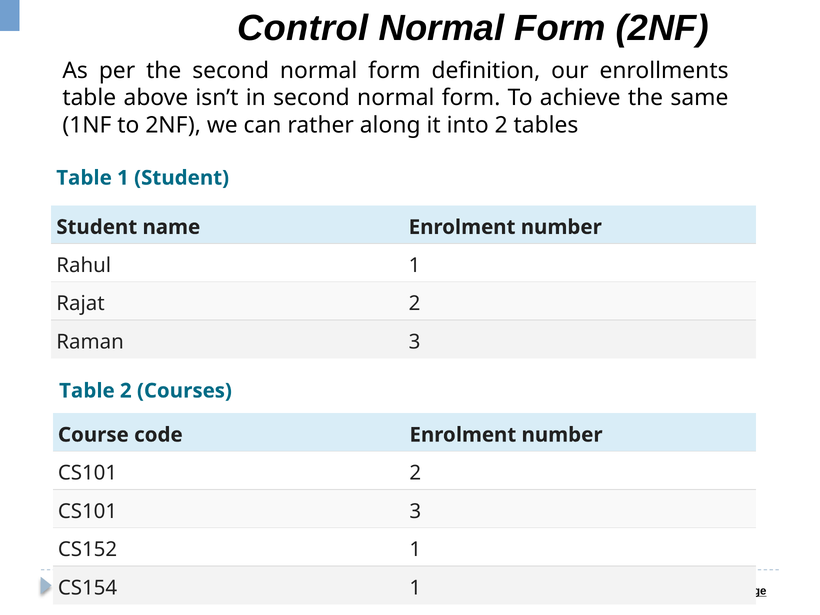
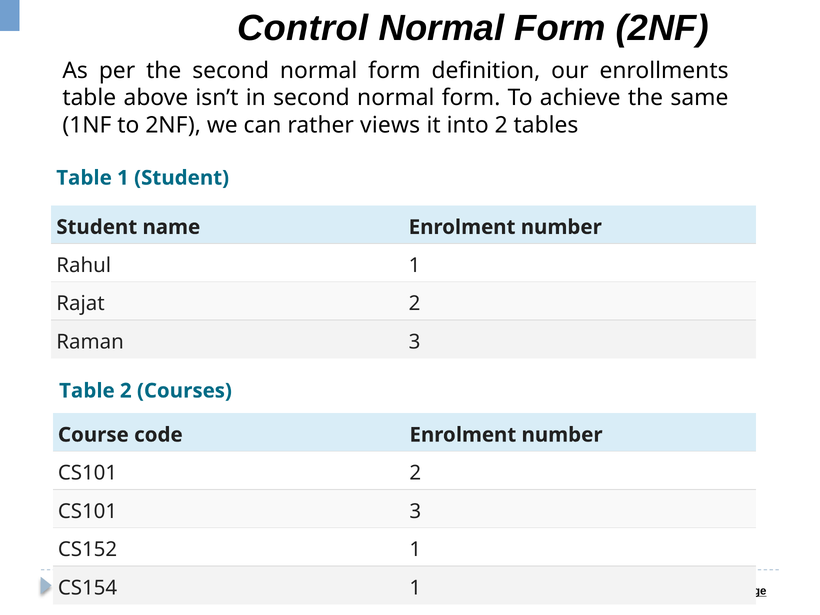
along: along -> views
